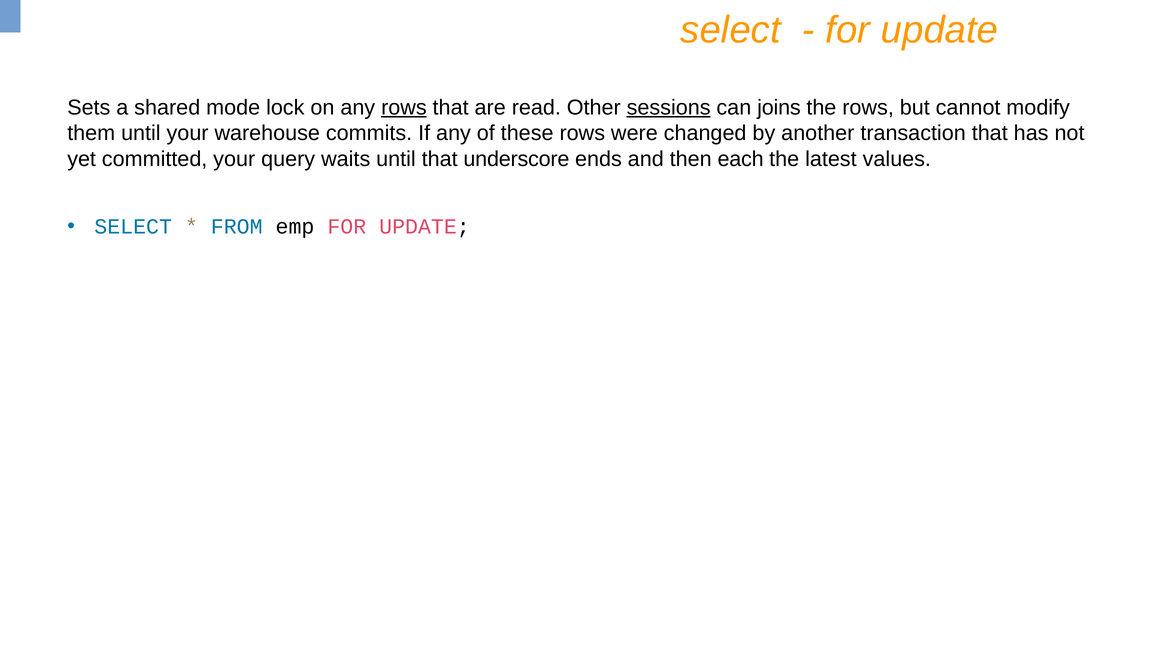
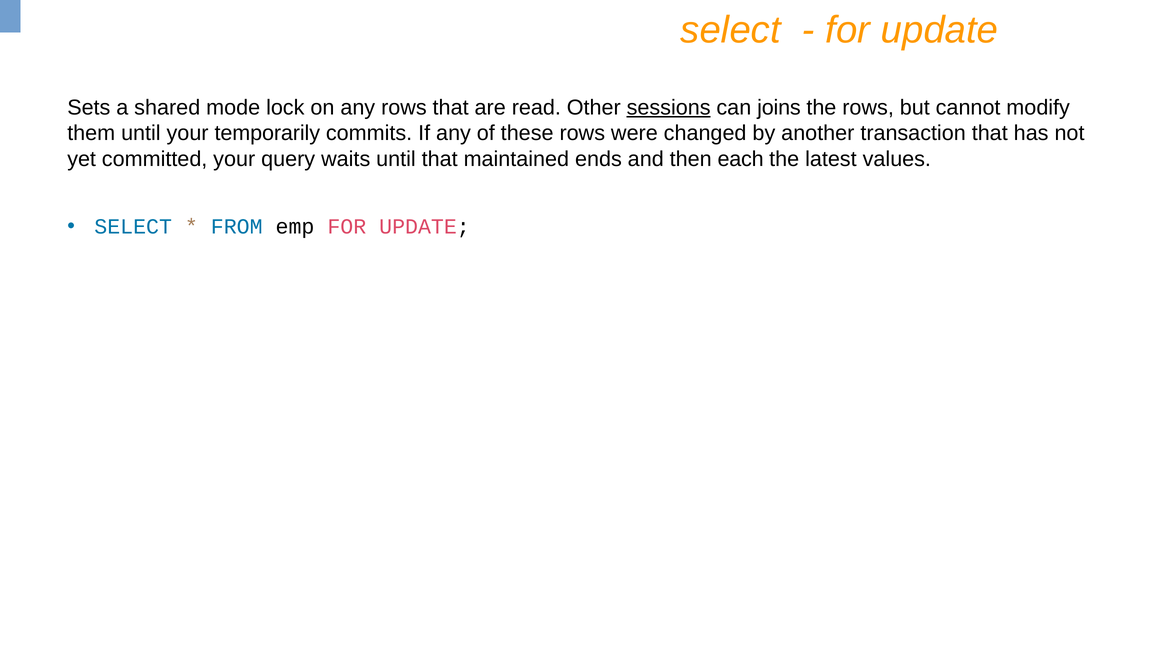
rows at (404, 108) underline: present -> none
warehouse: warehouse -> temporarily
underscore: underscore -> maintained
